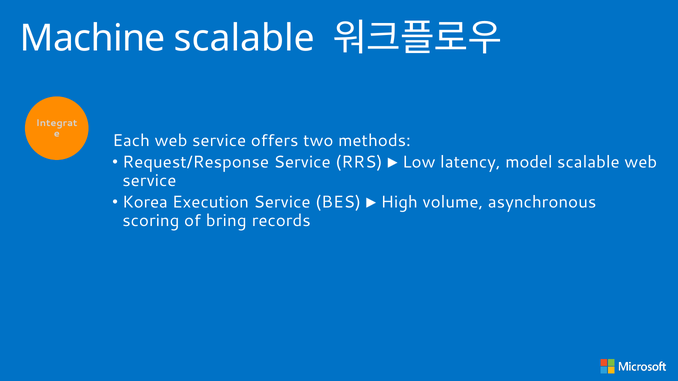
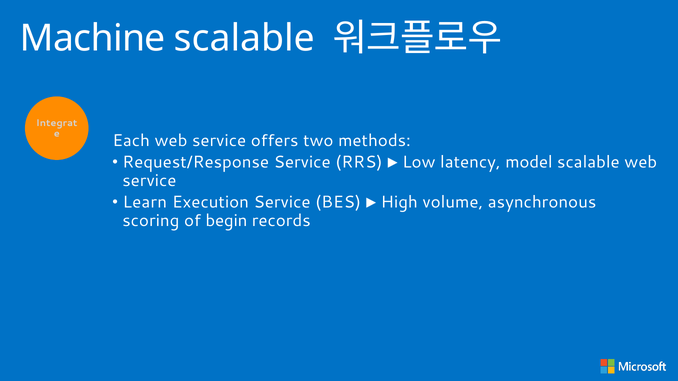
Korea: Korea -> Learn
bring: bring -> begin
